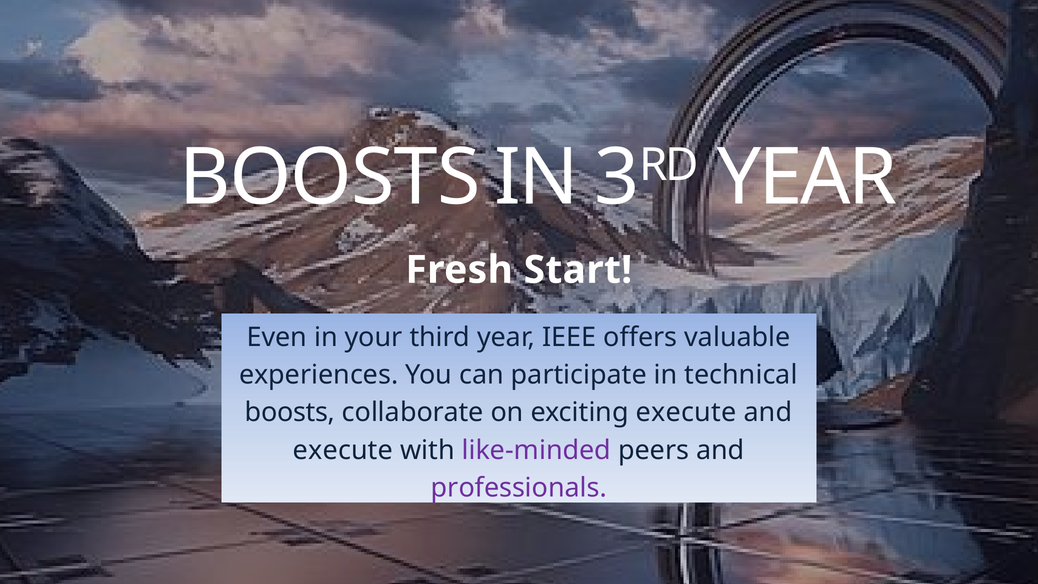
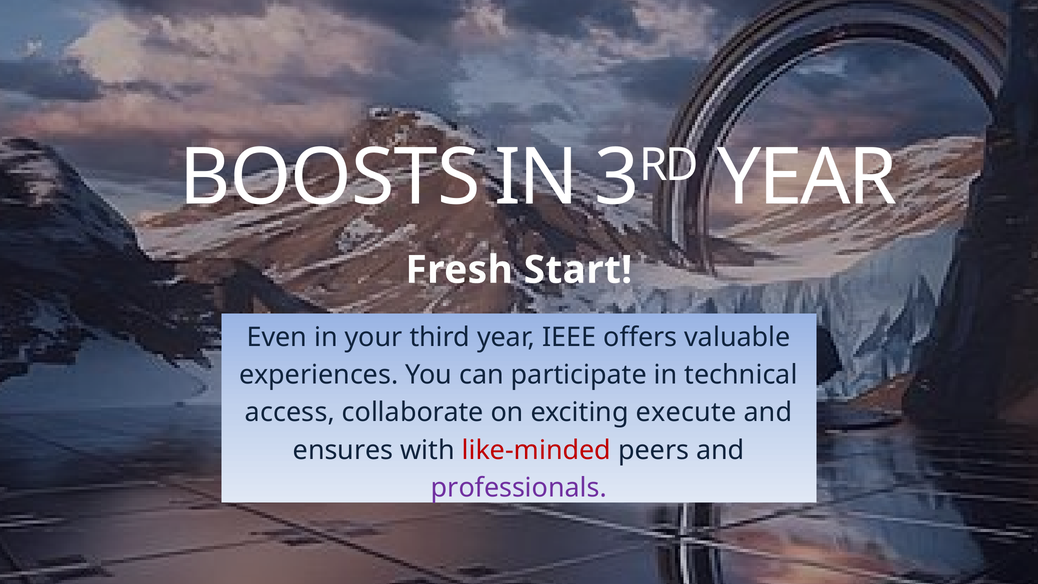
boosts at (290, 412): boosts -> access
execute at (343, 450): execute -> ensures
like-minded colour: purple -> red
